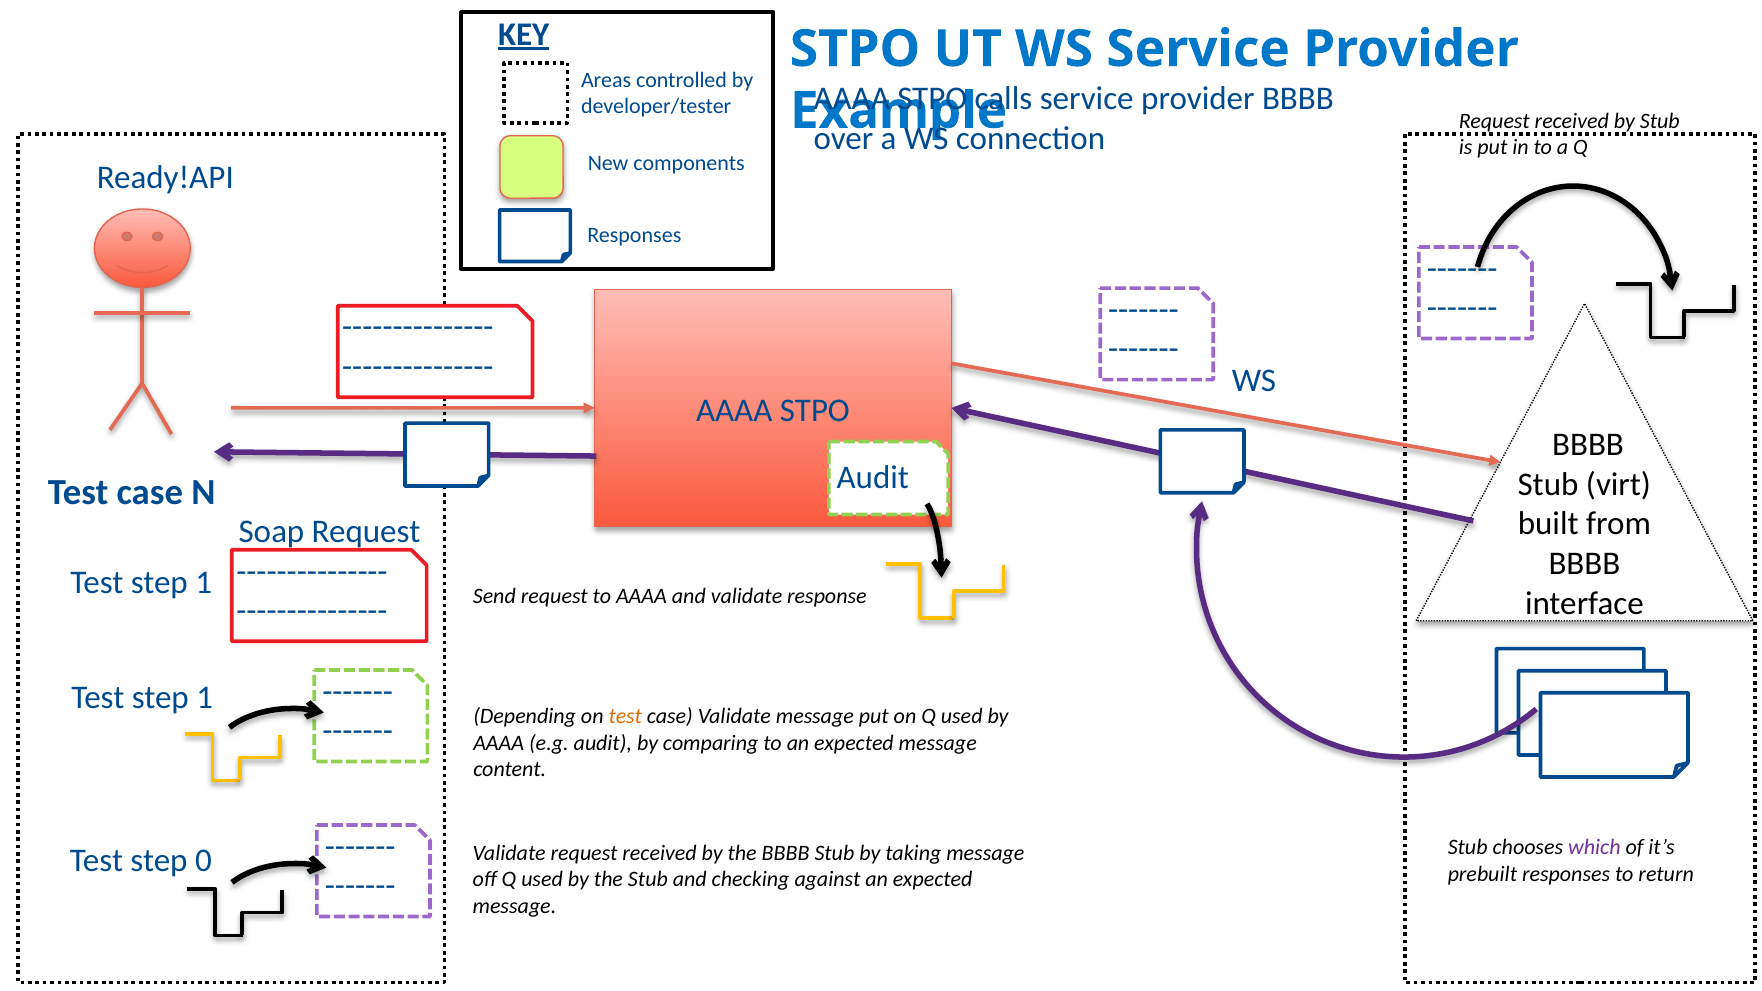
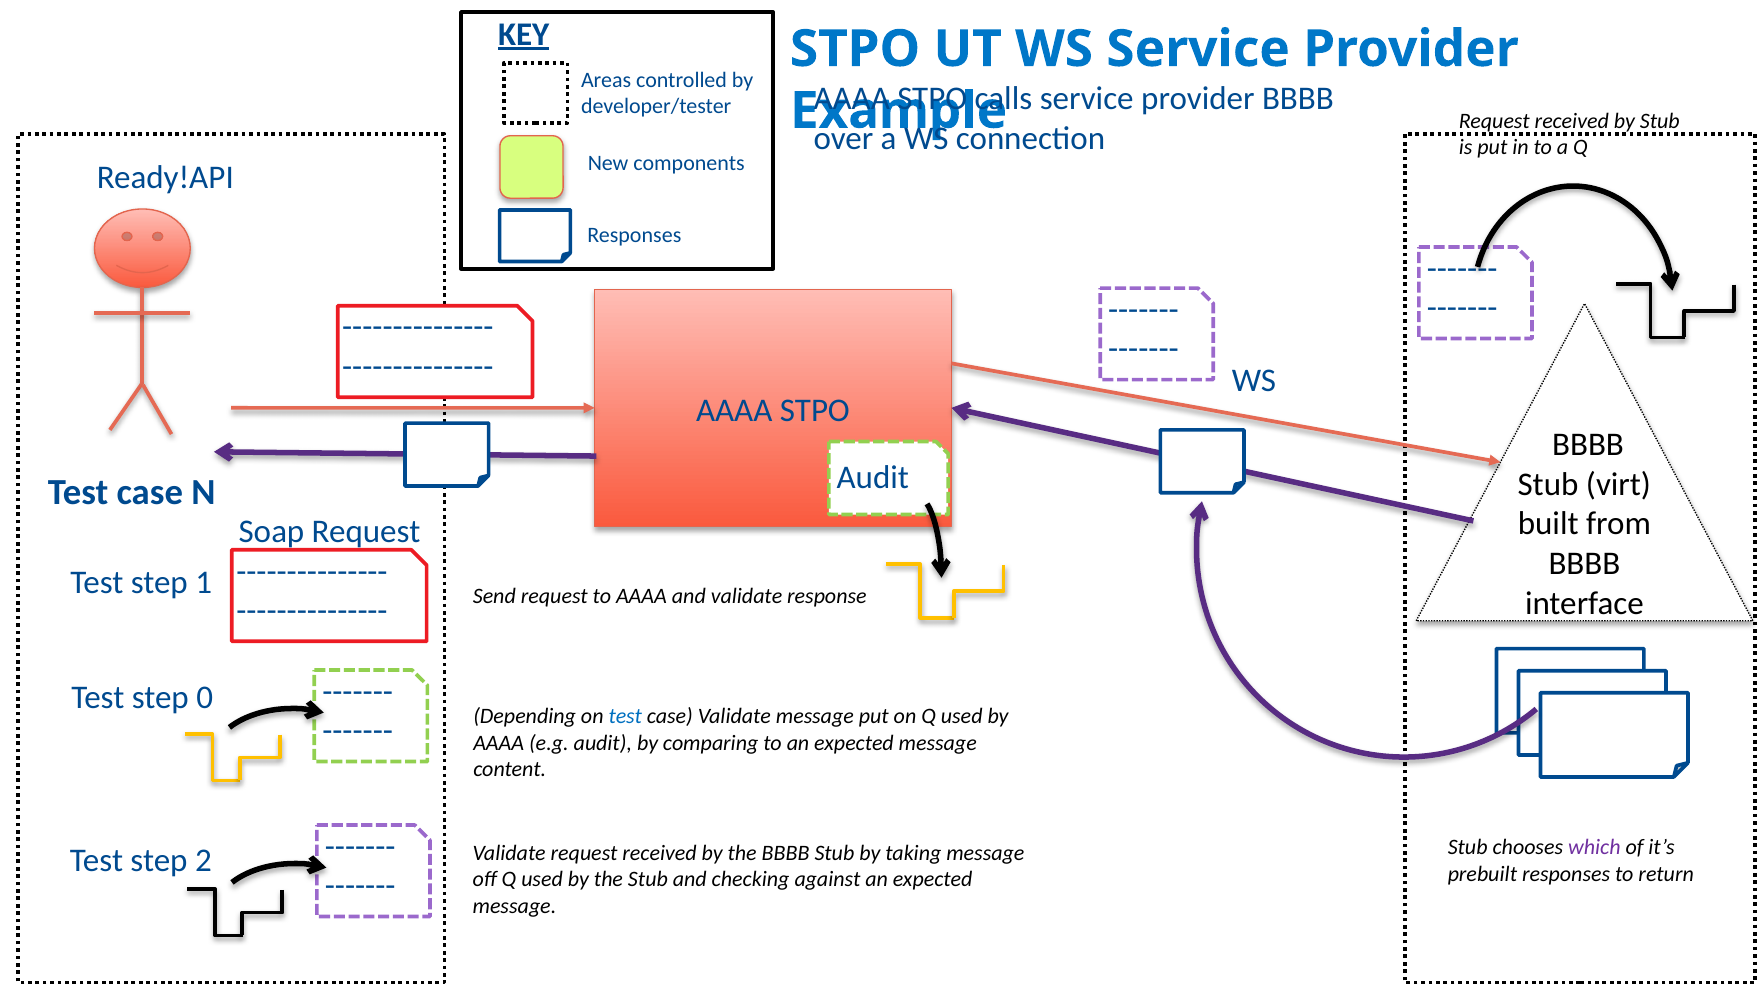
1 at (205, 697): 1 -> 0
test at (625, 717) colour: orange -> blue
0: 0 -> 2
